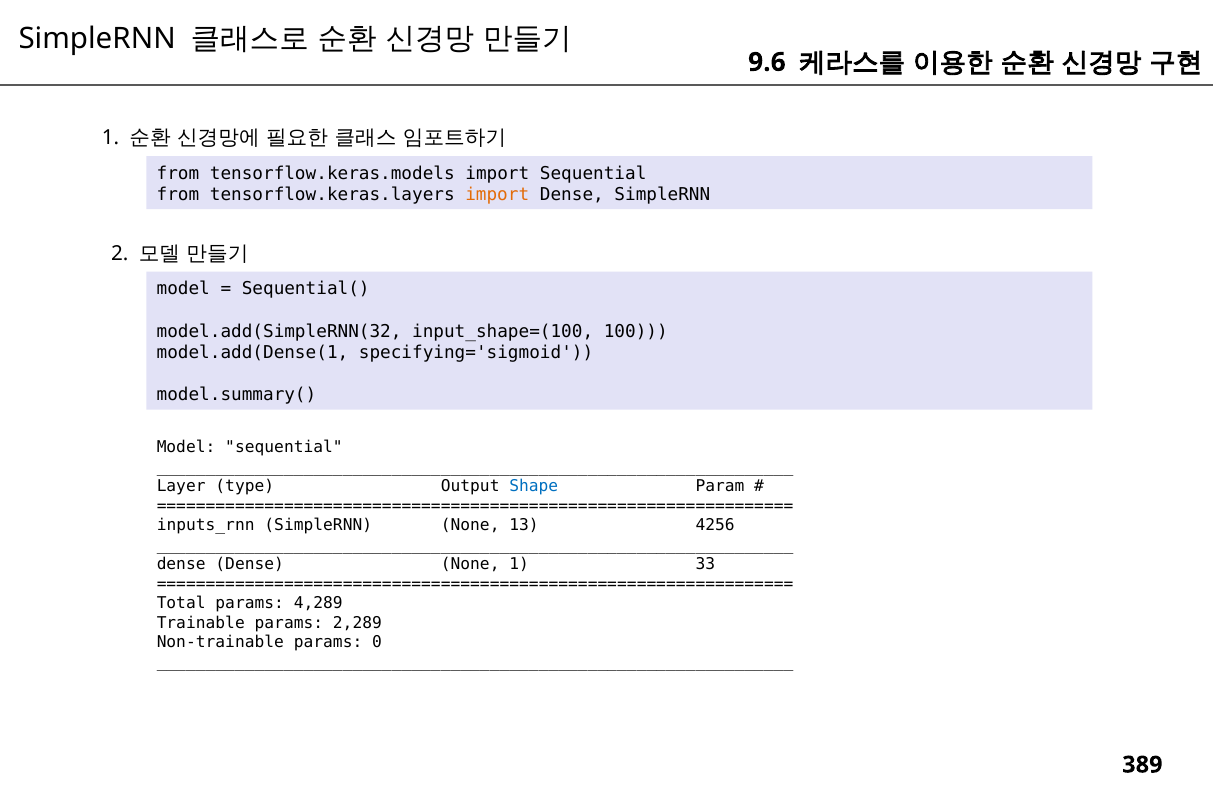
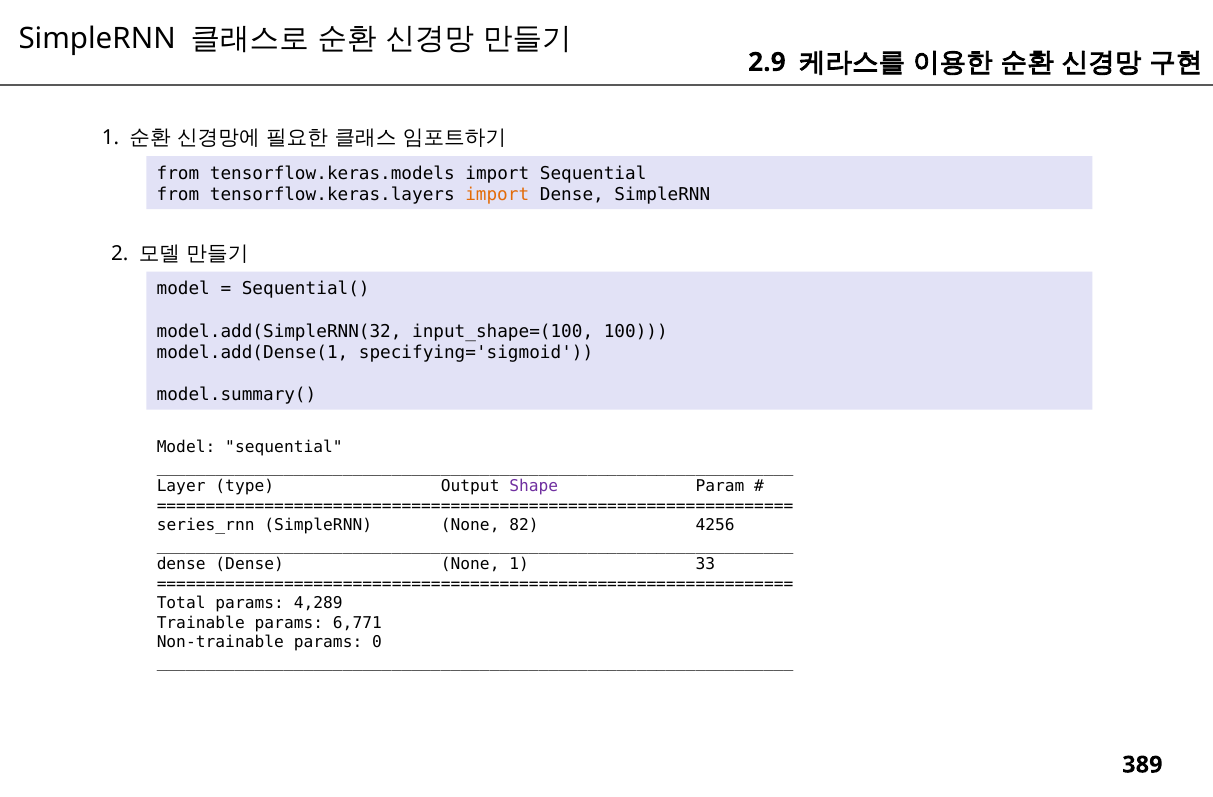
9.6: 9.6 -> 2.9
Shape colour: blue -> purple
inputs_rnn: inputs_rnn -> series_rnn
13: 13 -> 82
2,289: 2,289 -> 6,771
